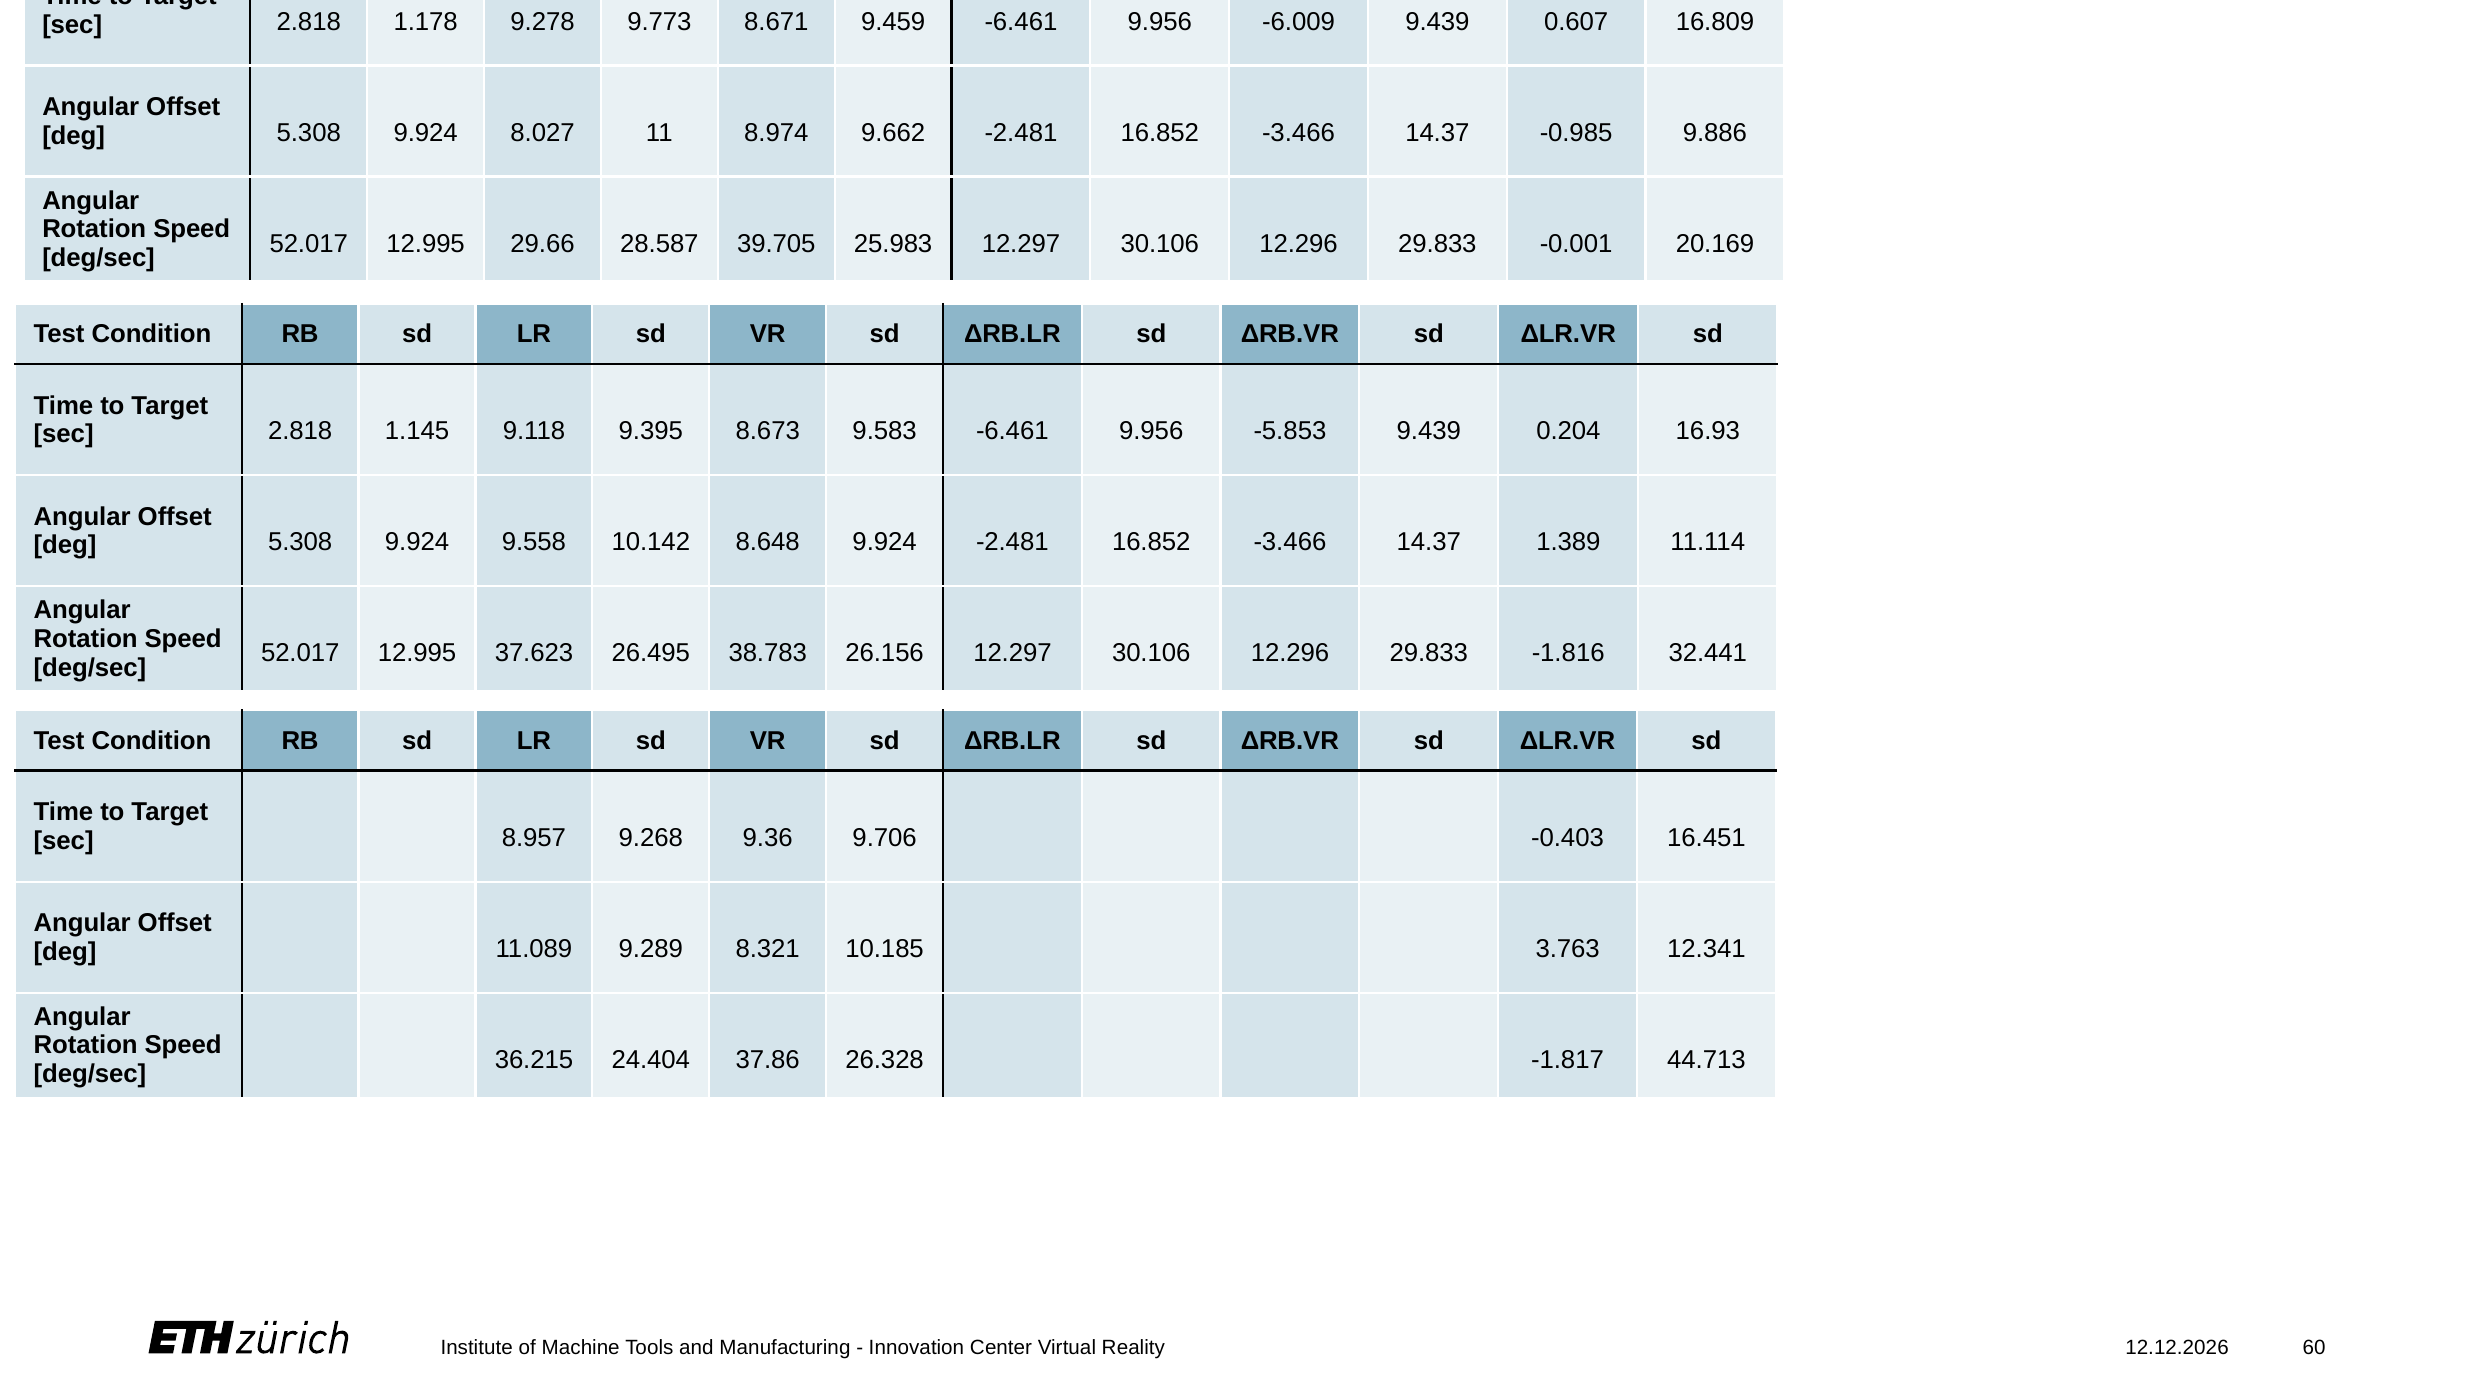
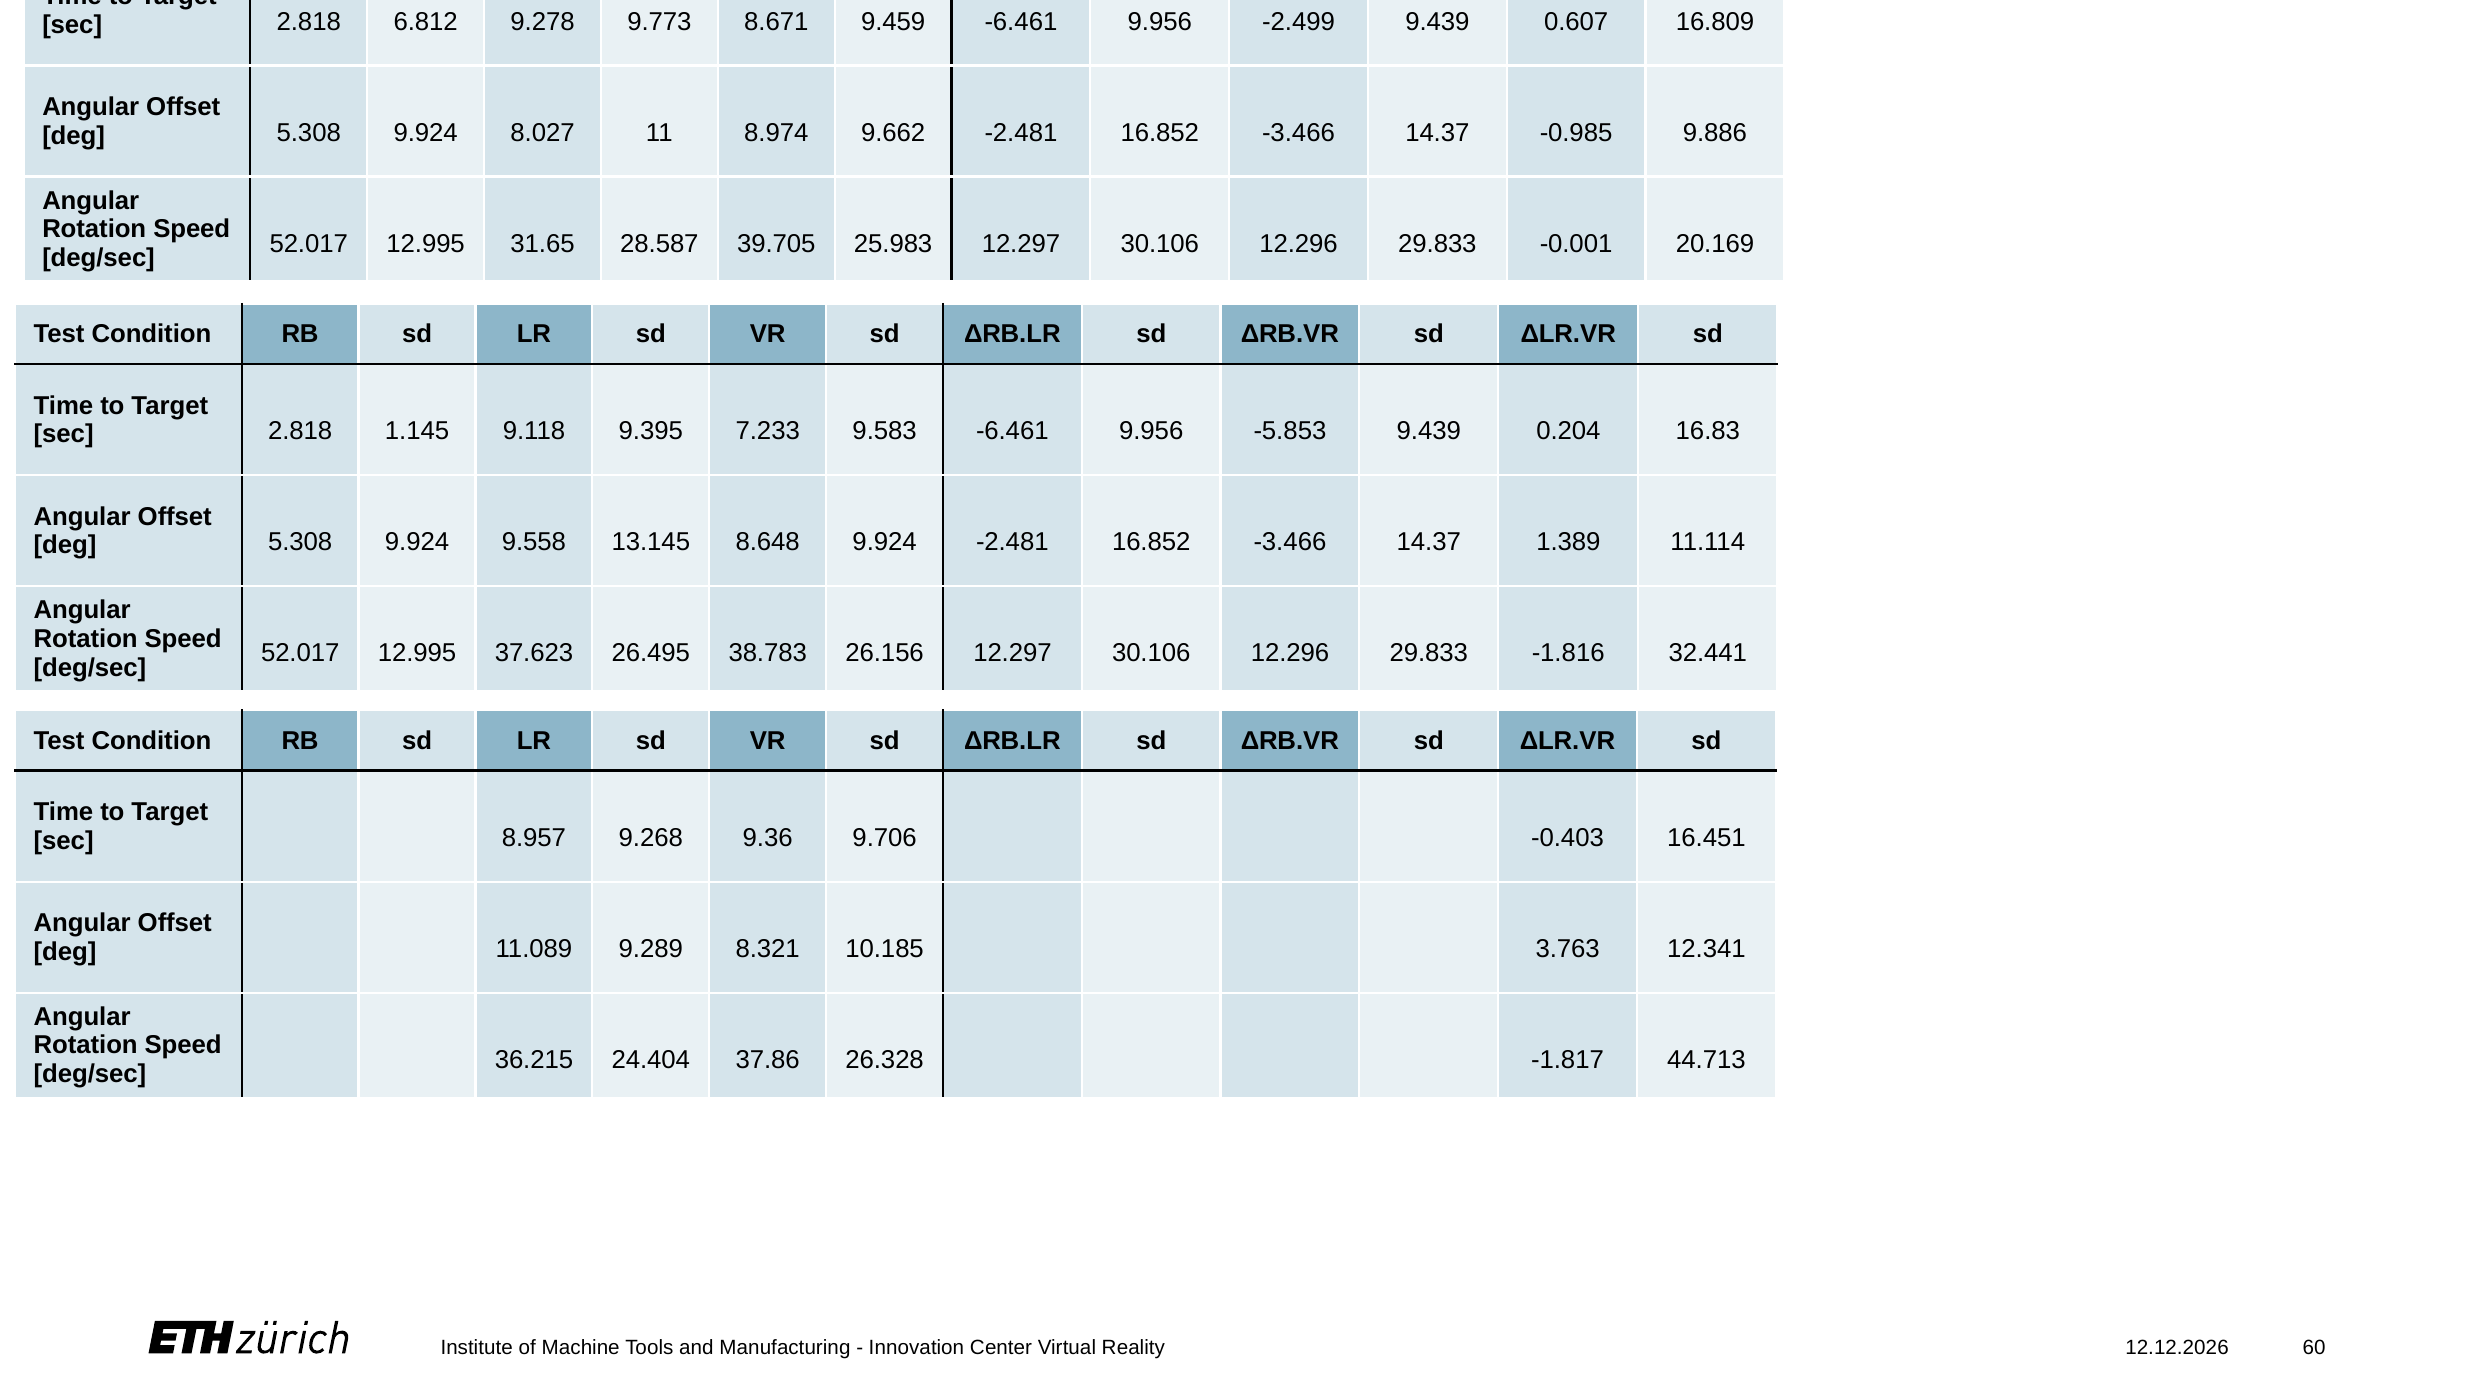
1.178: 1.178 -> 6.812
-6.009: -6.009 -> -2.499
29.66: 29.66 -> 31.65
8.673: 8.673 -> 7.233
16.93: 16.93 -> 16.83
10.142: 10.142 -> 13.145
